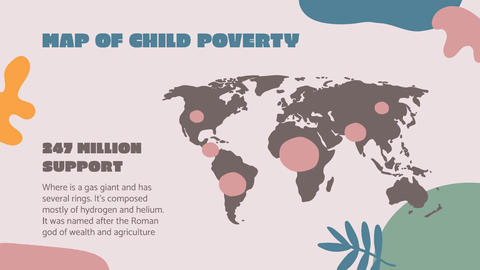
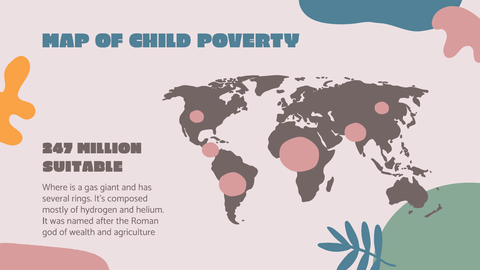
SUPPORT: SUPPORT -> SUITABLE
